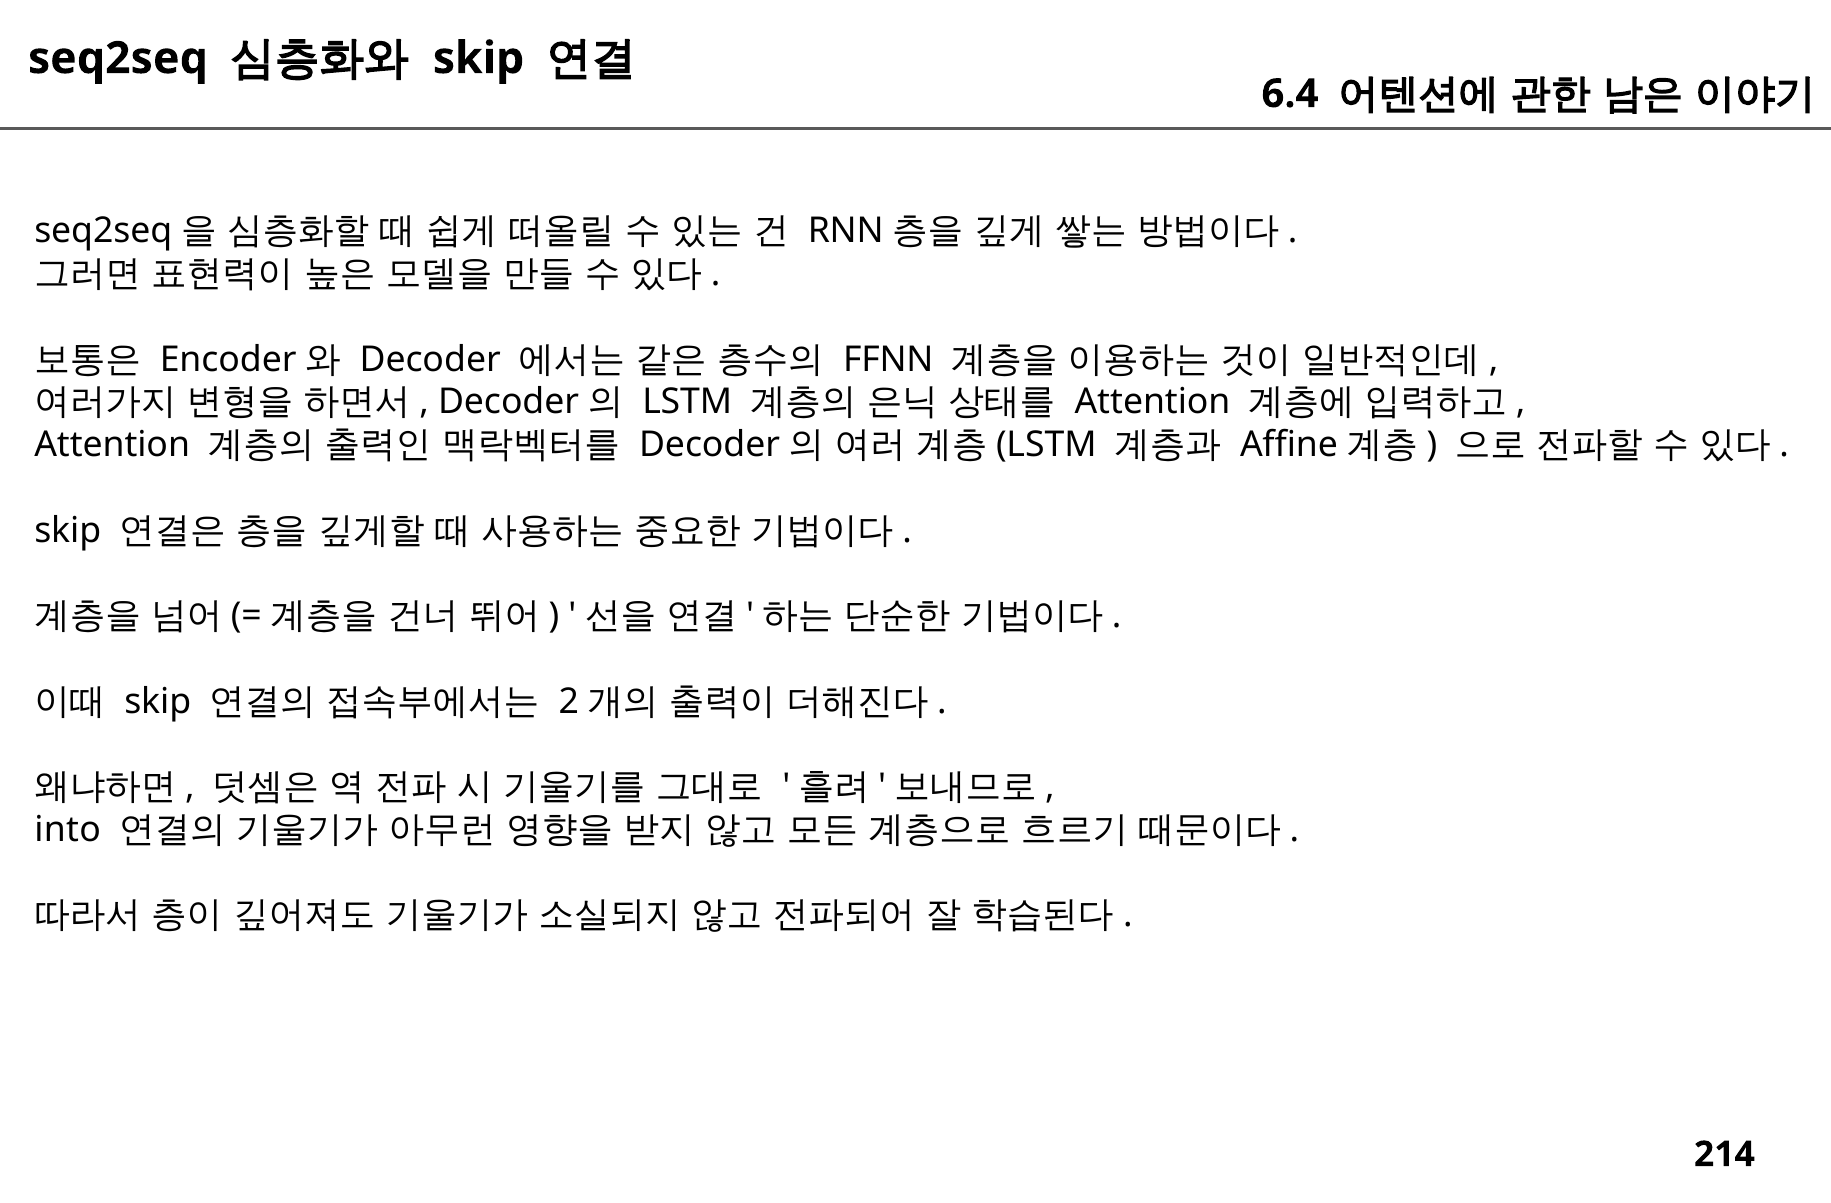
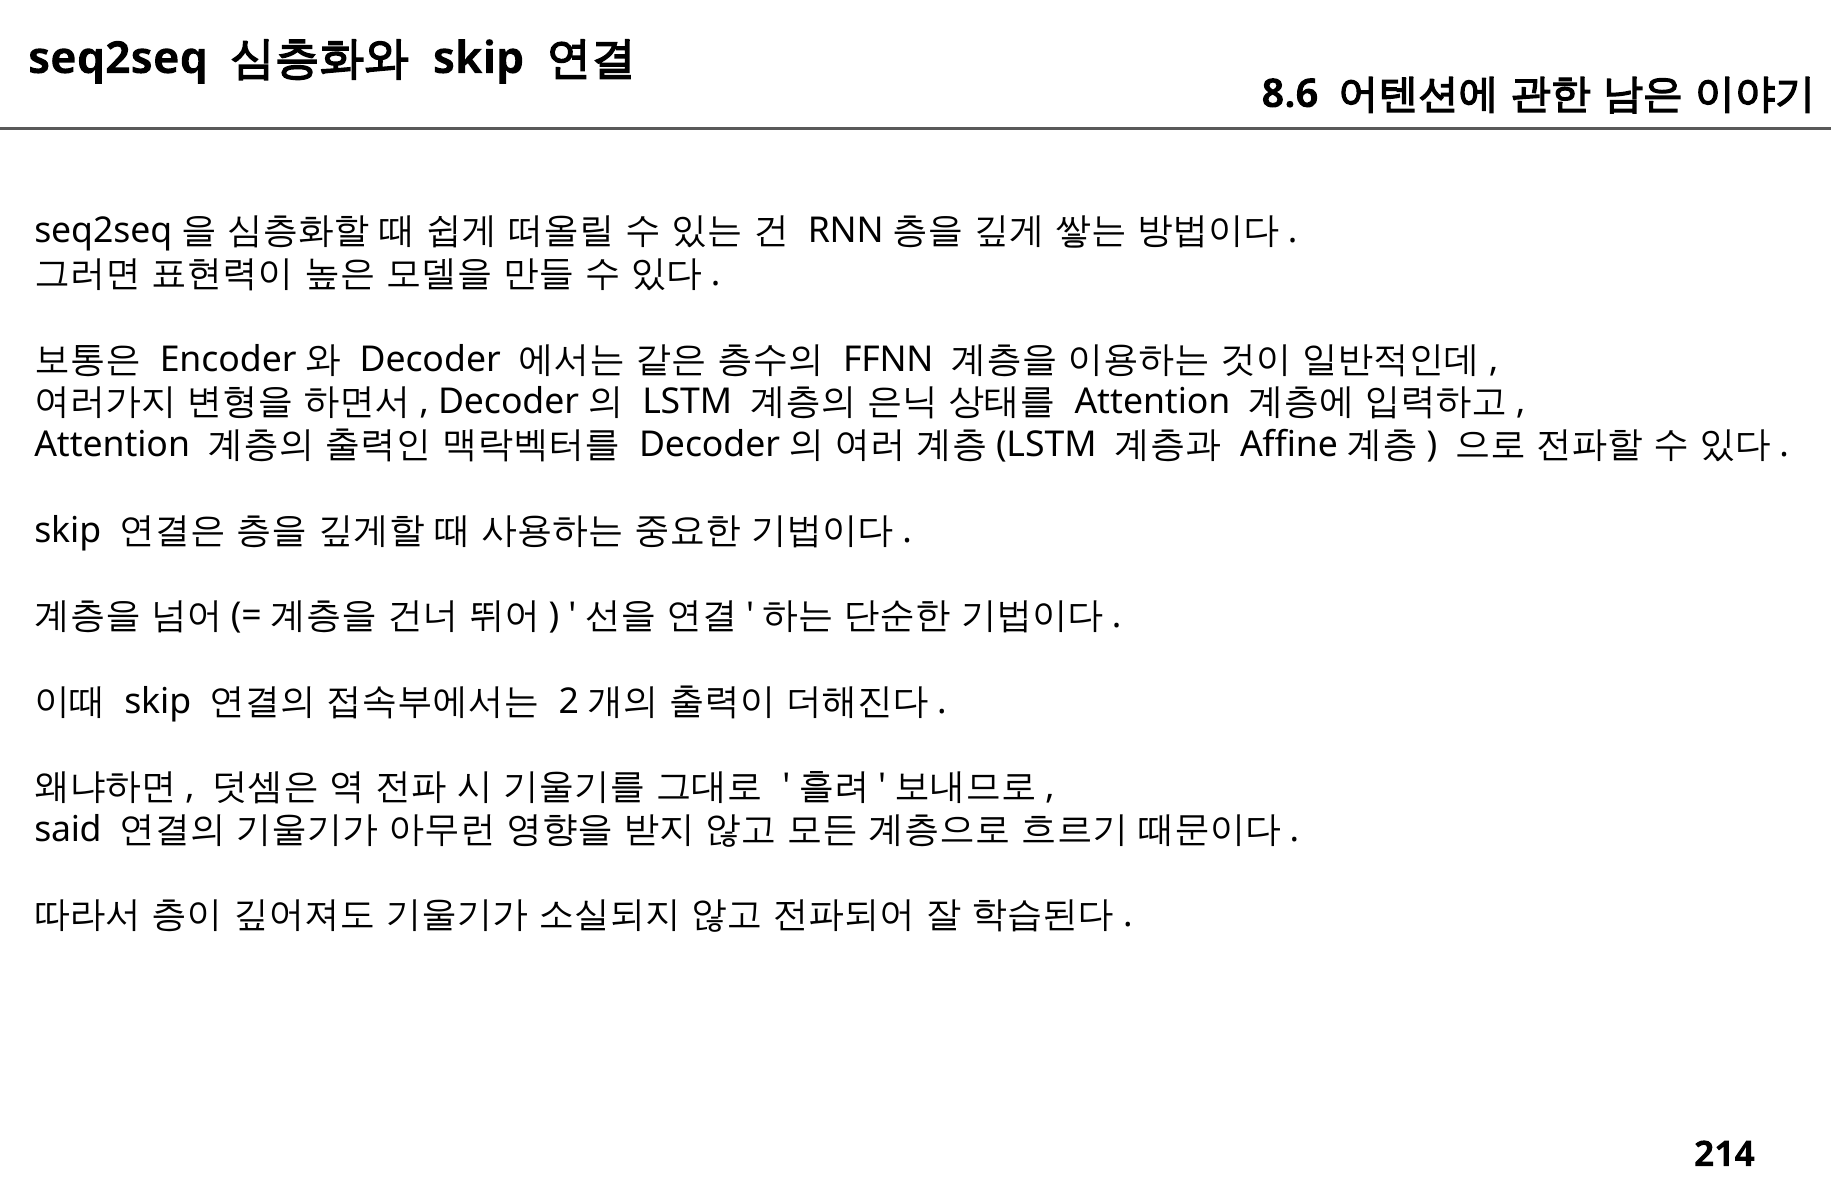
6.4: 6.4 -> 8.6
into: into -> said
